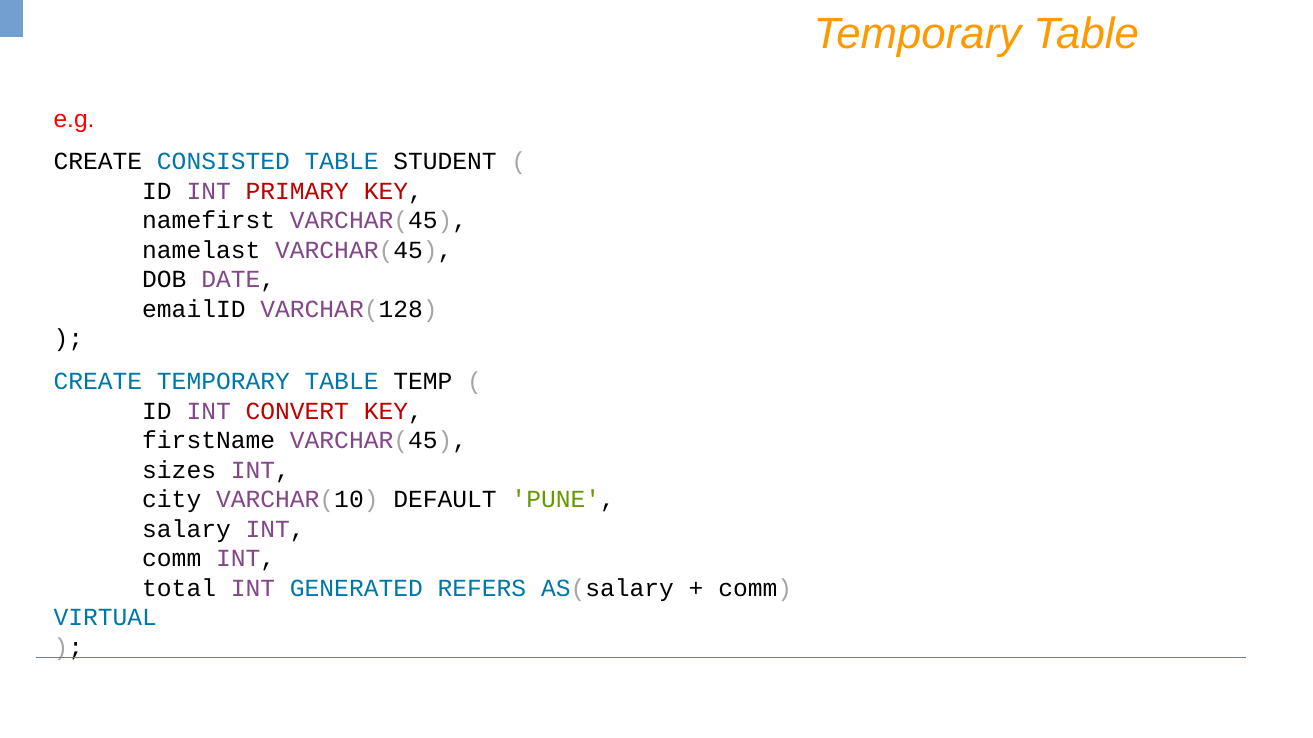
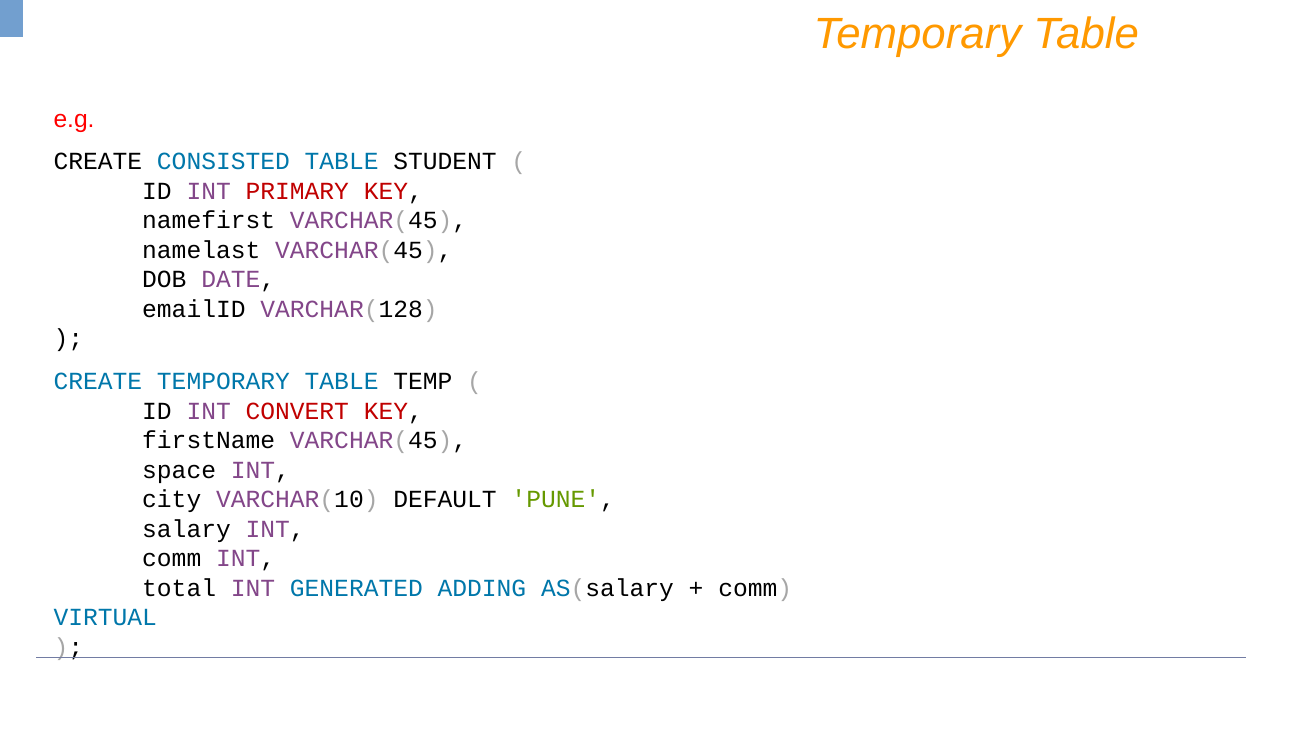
sizes: sizes -> space
REFERS: REFERS -> ADDING
